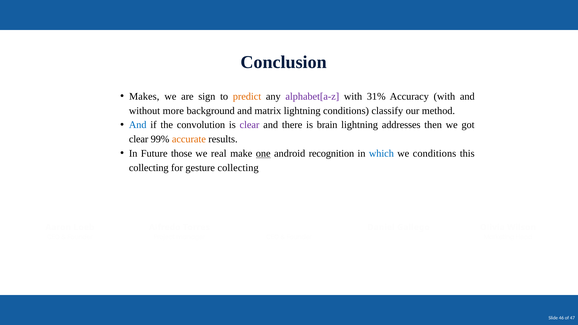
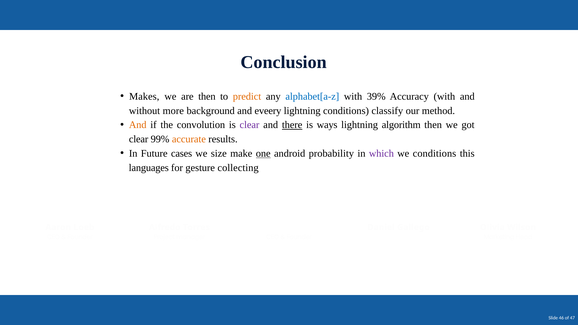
are sign: sign -> then
alphabet[a-z colour: purple -> blue
31%: 31% -> 39%
matrix: matrix -> eveery
And at (138, 125) colour: blue -> orange
there underline: none -> present
brain: brain -> ways
addresses: addresses -> algorithm
those: those -> cases
real: real -> size
recognition: recognition -> probability
which colour: blue -> purple
collecting at (149, 168): collecting -> languages
